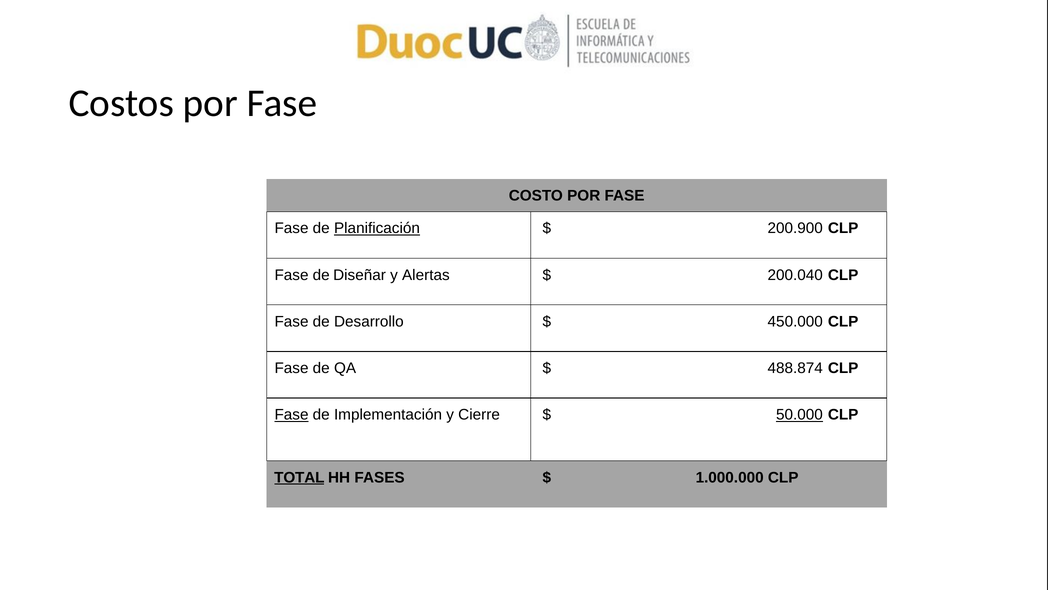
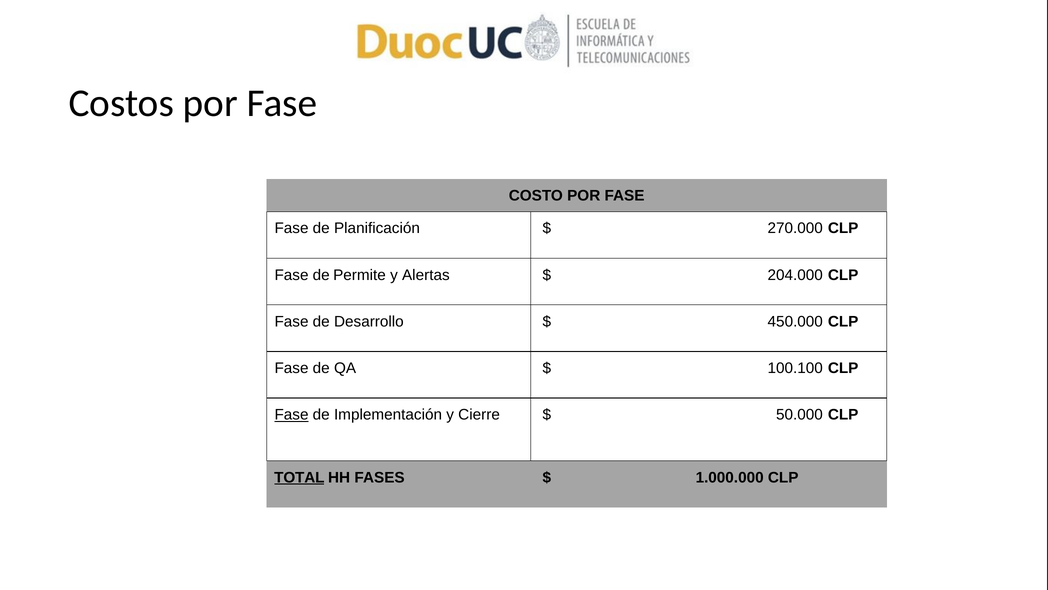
Planificación underline: present -> none
200.900: 200.900 -> 270.000
Diseñar: Diseñar -> Permite
200.040: 200.040 -> 204.000
488.874: 488.874 -> 100.100
50.000 underline: present -> none
